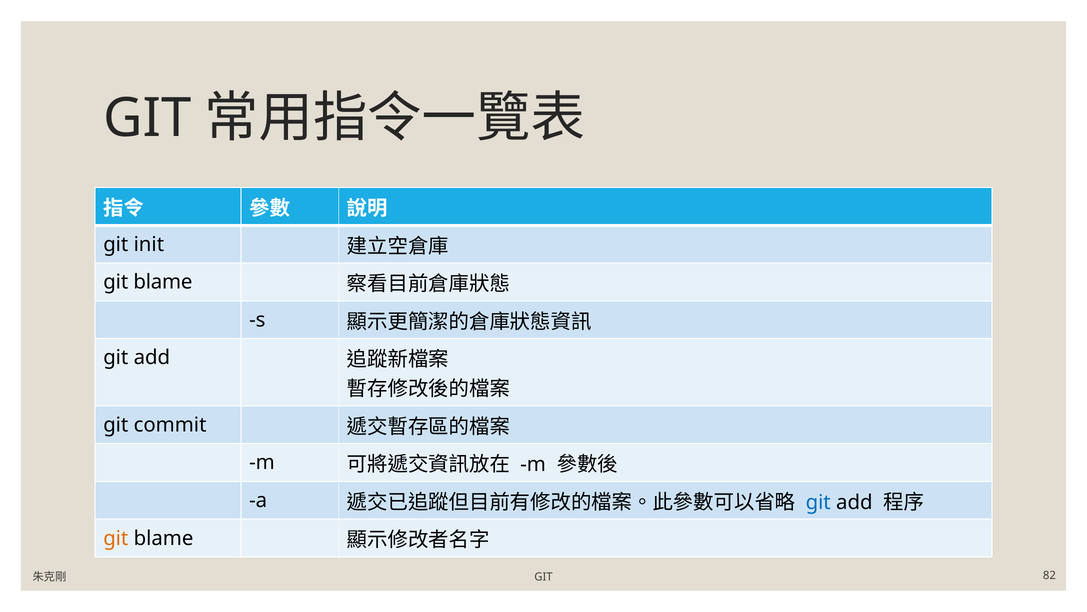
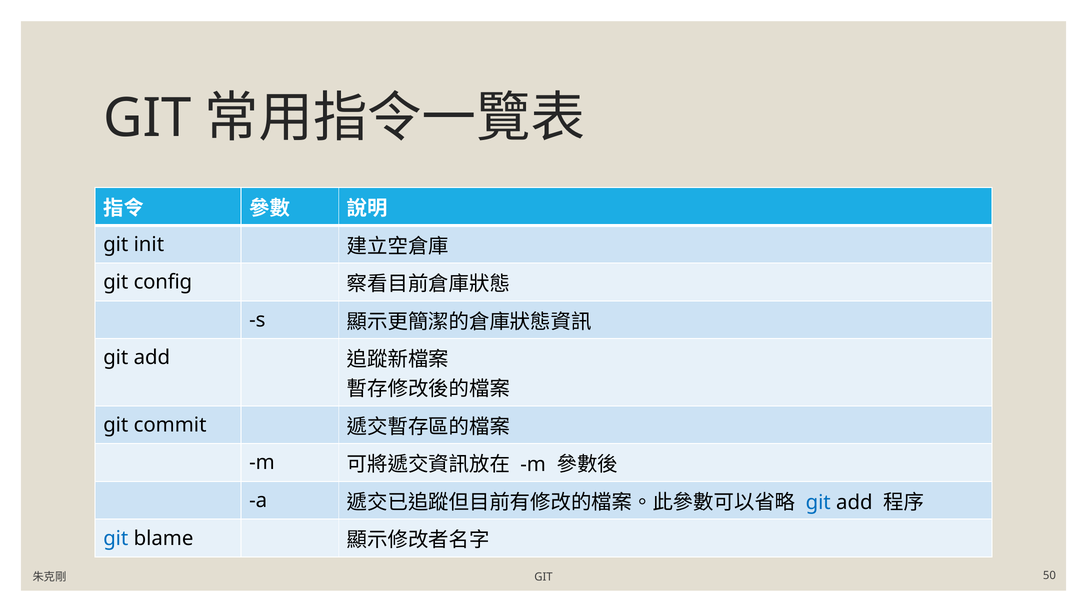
blame at (163, 282): blame -> config
git at (116, 538) colour: orange -> blue
82: 82 -> 50
